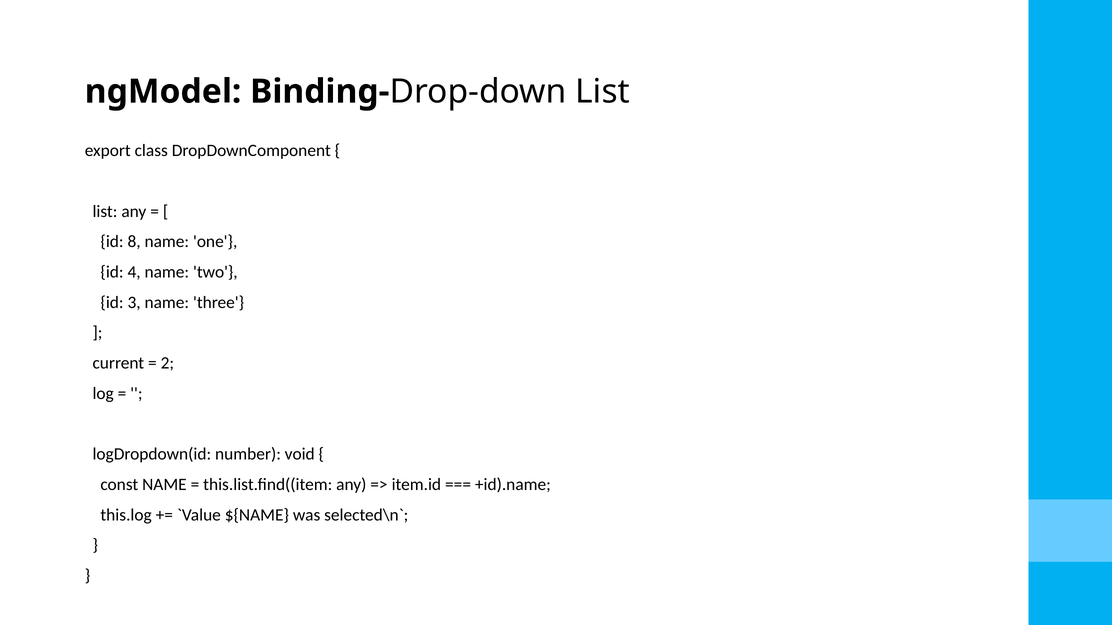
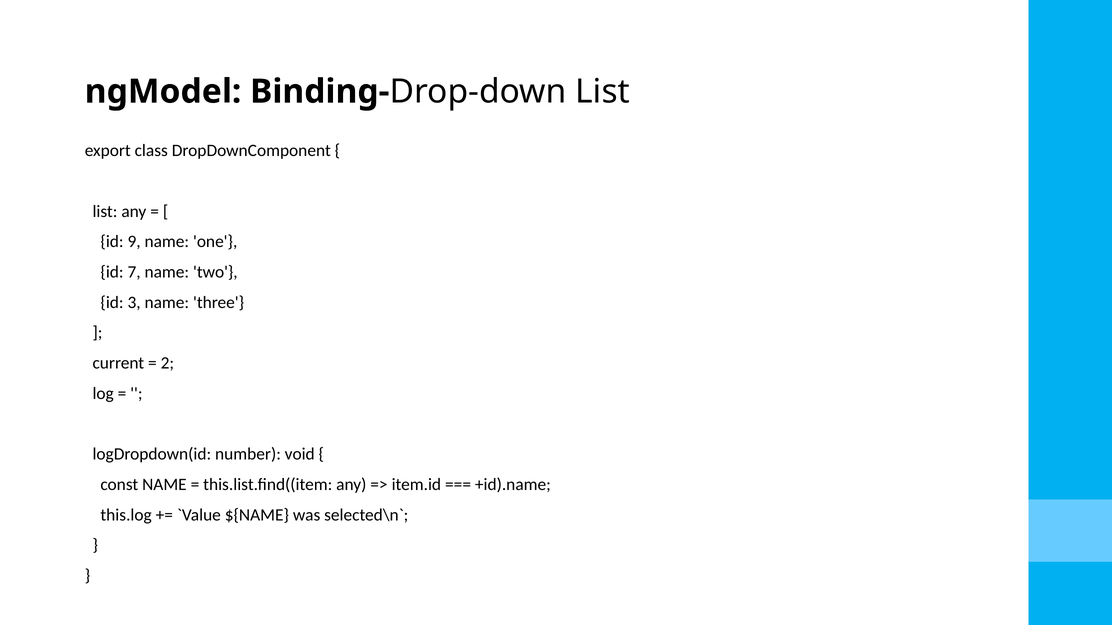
8: 8 -> 9
4: 4 -> 7
